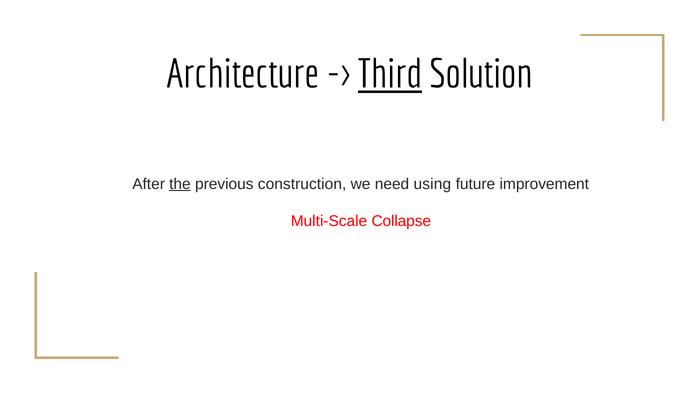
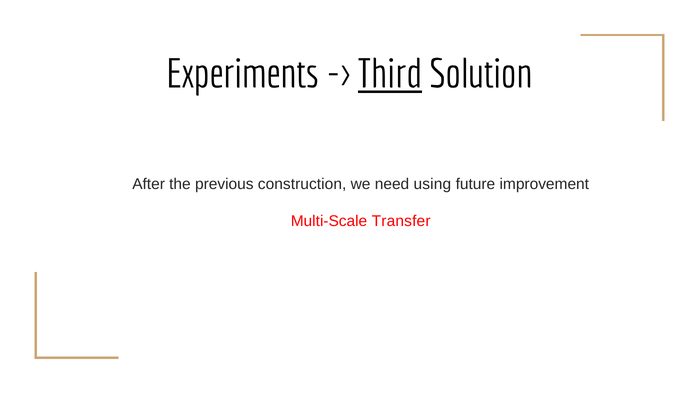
Architecture: Architecture -> Experiments
the underline: present -> none
Collapse: Collapse -> Transfer
